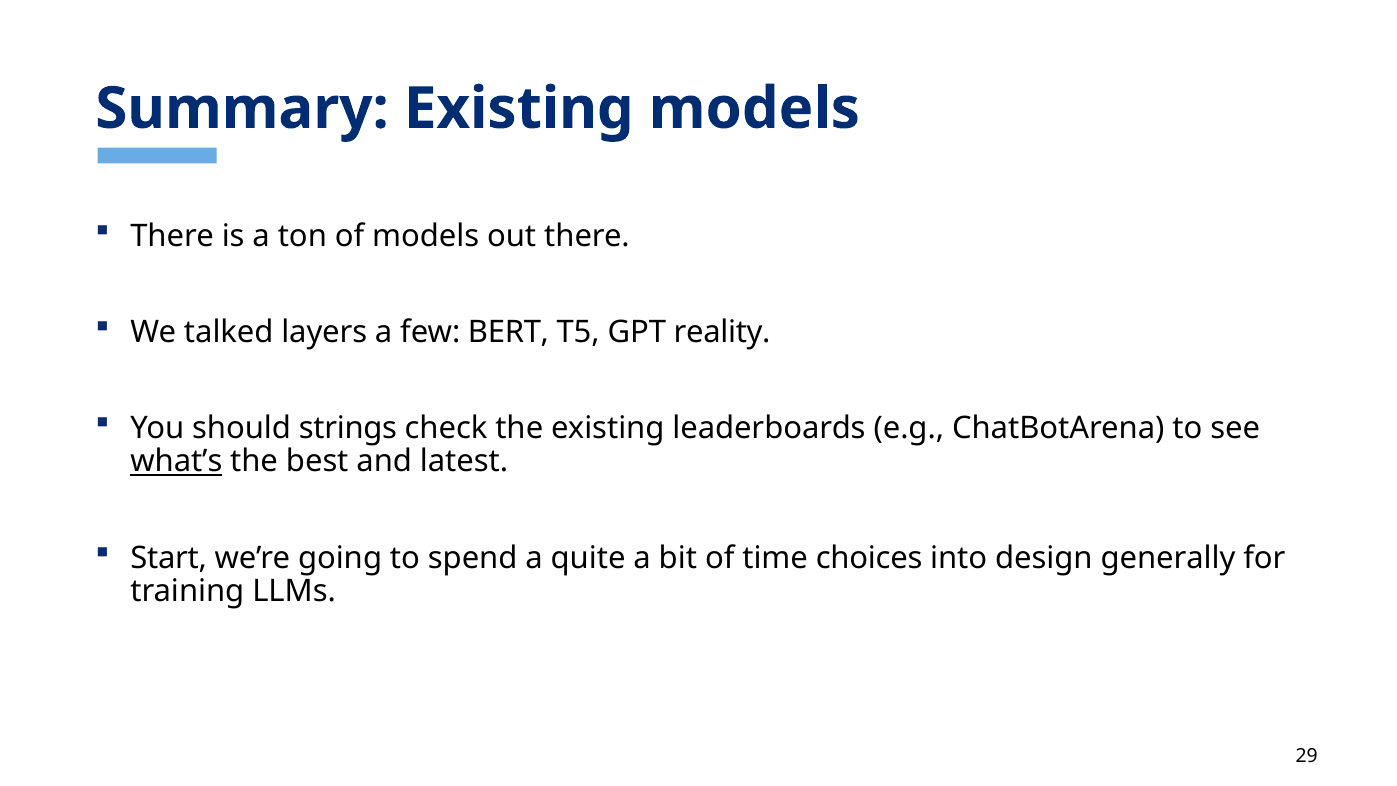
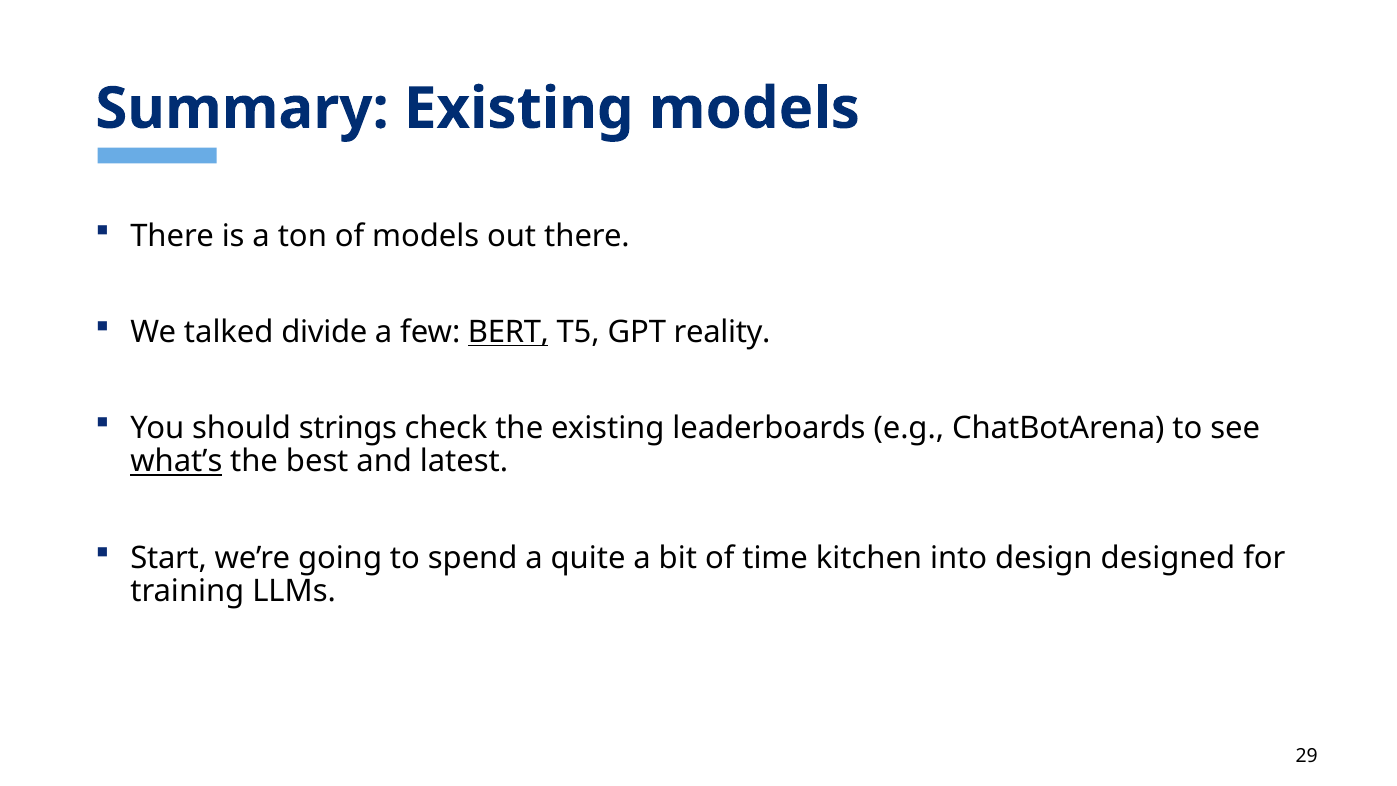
layers: layers -> divide
BERT underline: none -> present
choices: choices -> kitchen
generally: generally -> designed
